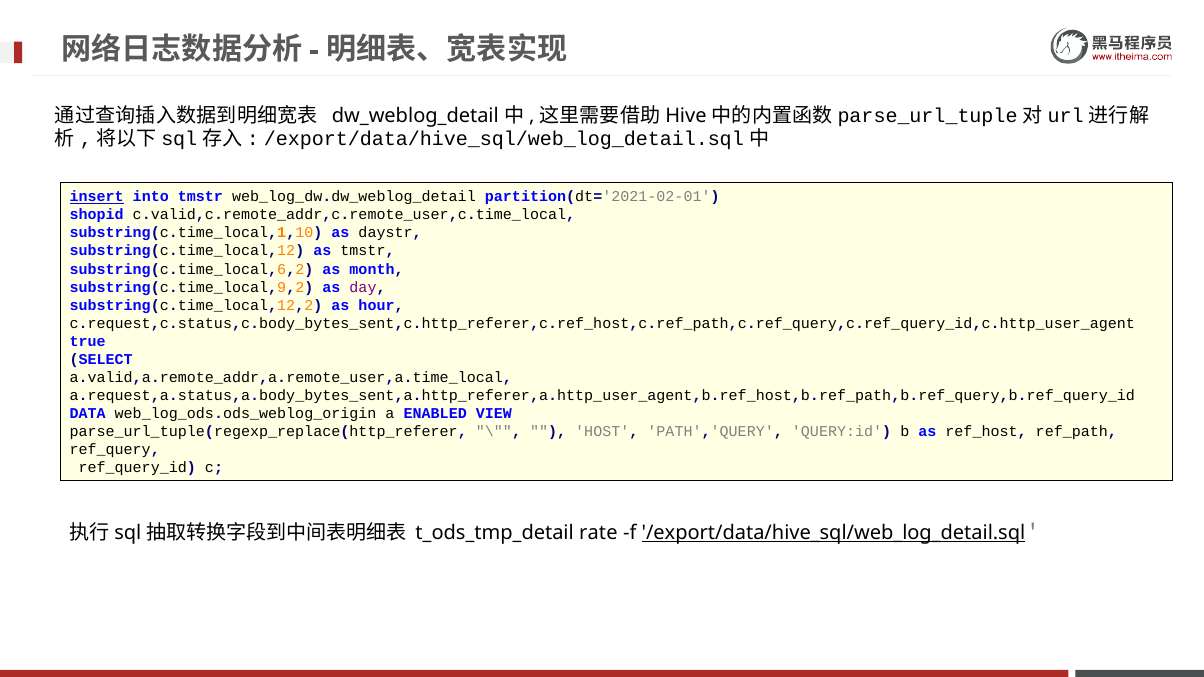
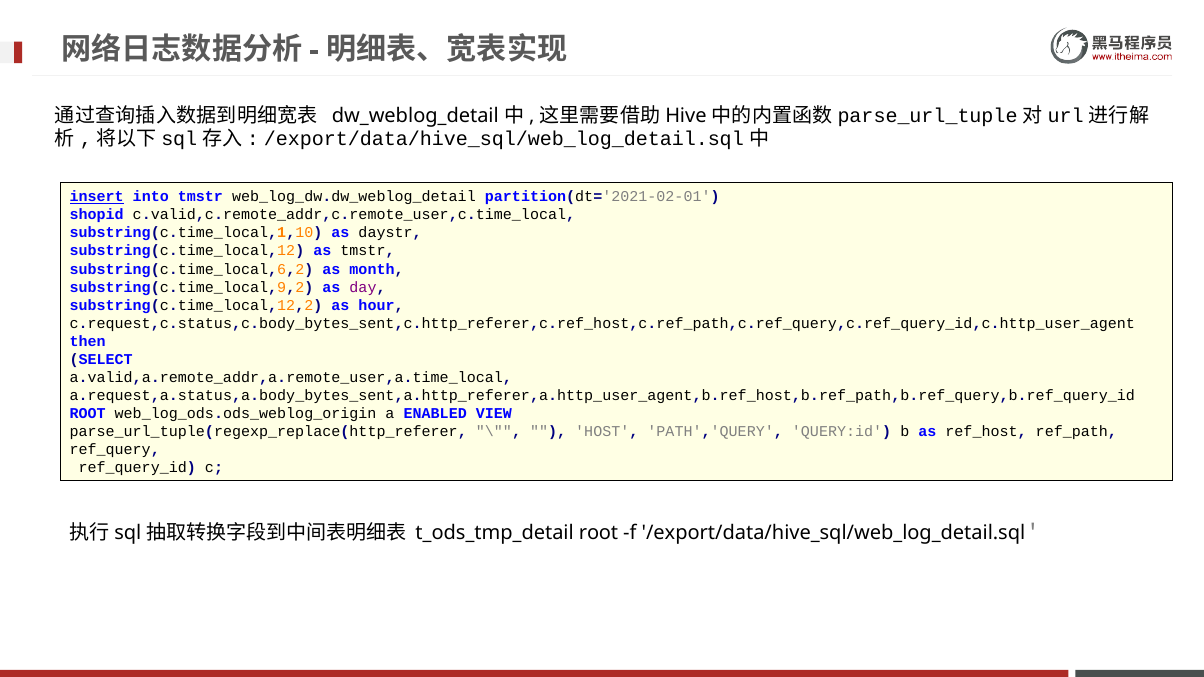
true: true -> then
DATA at (88, 414): DATA -> ROOT
t_ods_tmp_detail rate: rate -> root
/export/data/hive_sql/web_log_detail.sql at (833, 533) underline: present -> none
